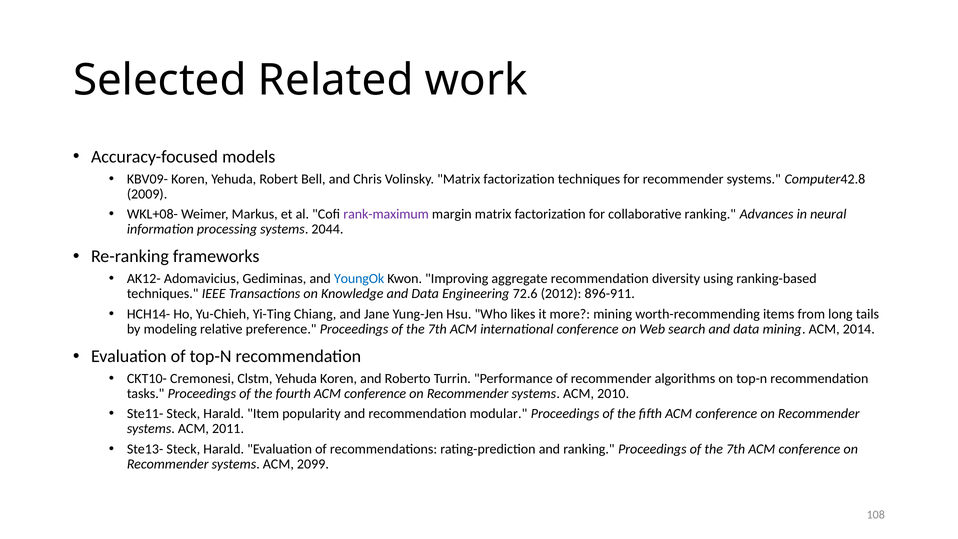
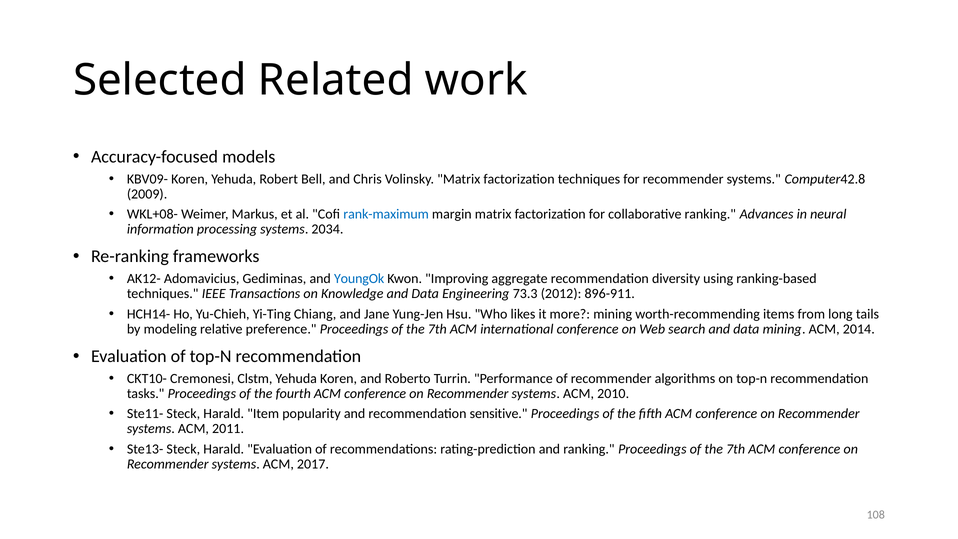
rank-maximum colour: purple -> blue
2044: 2044 -> 2034
72.6: 72.6 -> 73.3
modular: modular -> sensitive
2099: 2099 -> 2017
